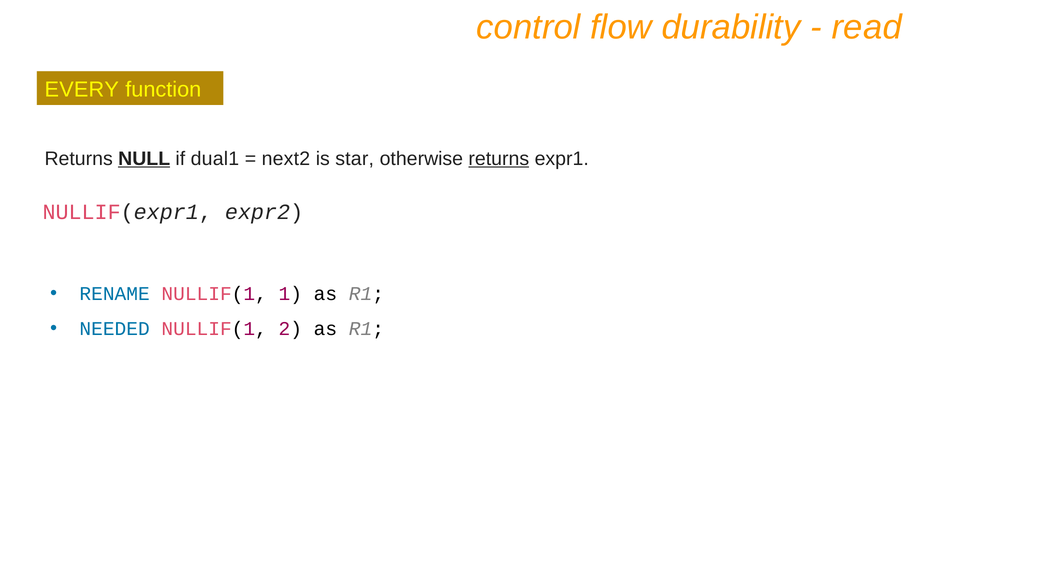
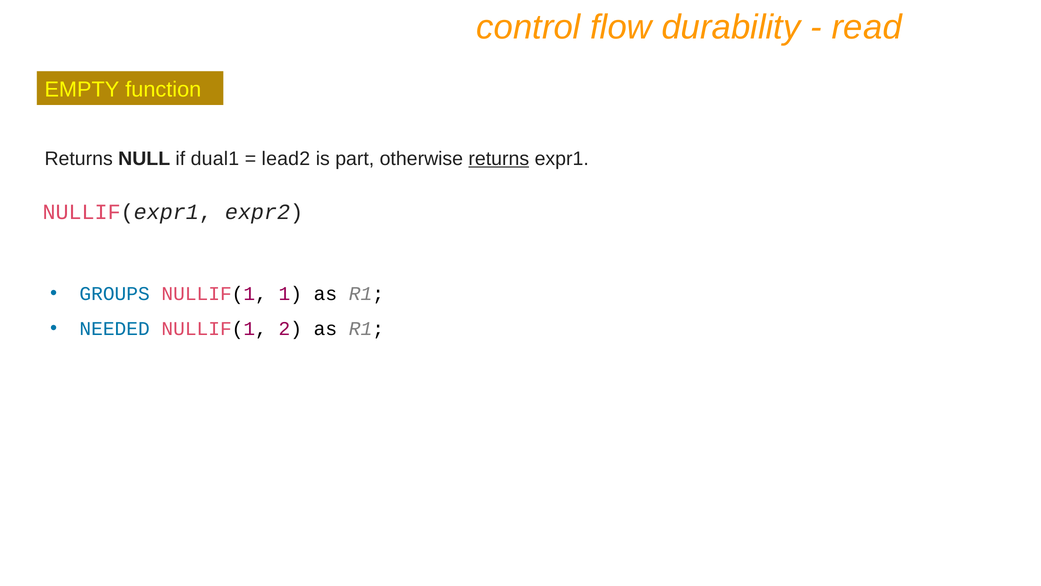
EVERY: EVERY -> EMPTY
NULL underline: present -> none
next2: next2 -> lead2
star: star -> part
RENAME: RENAME -> GROUPS
